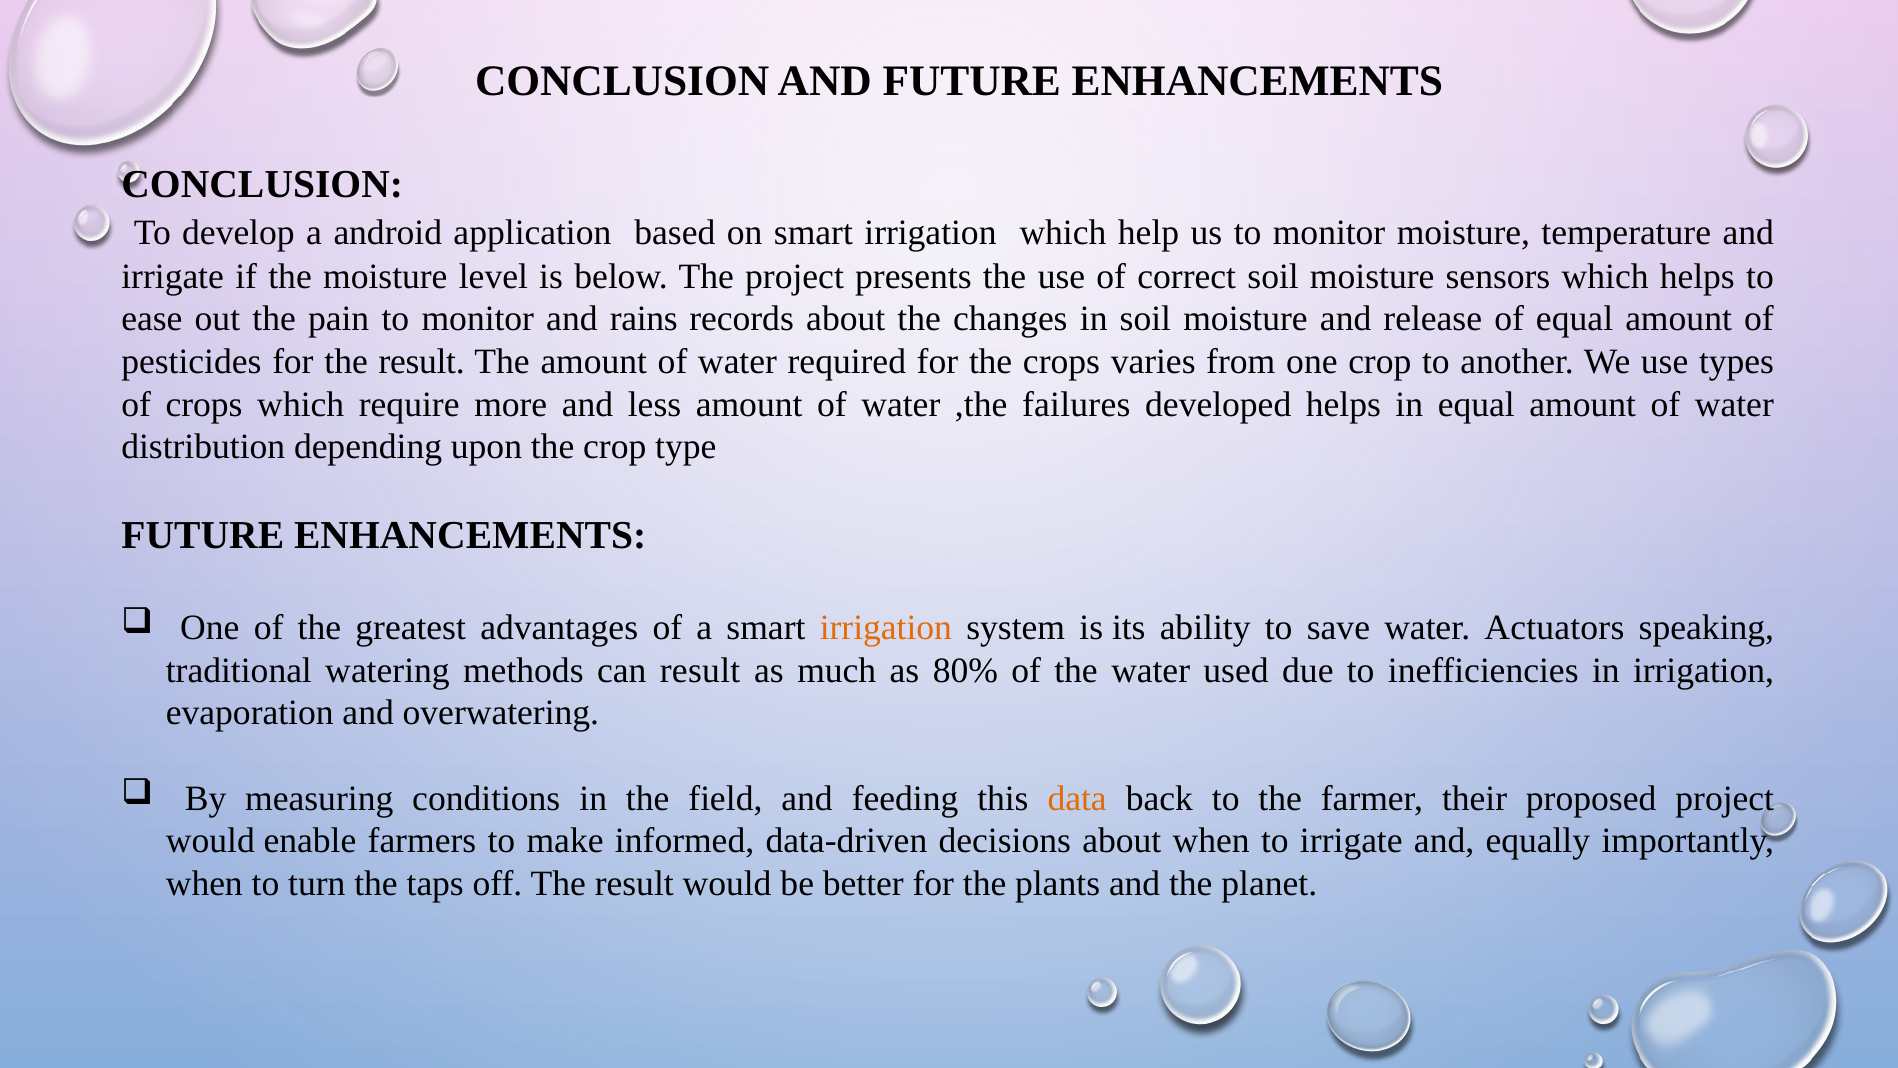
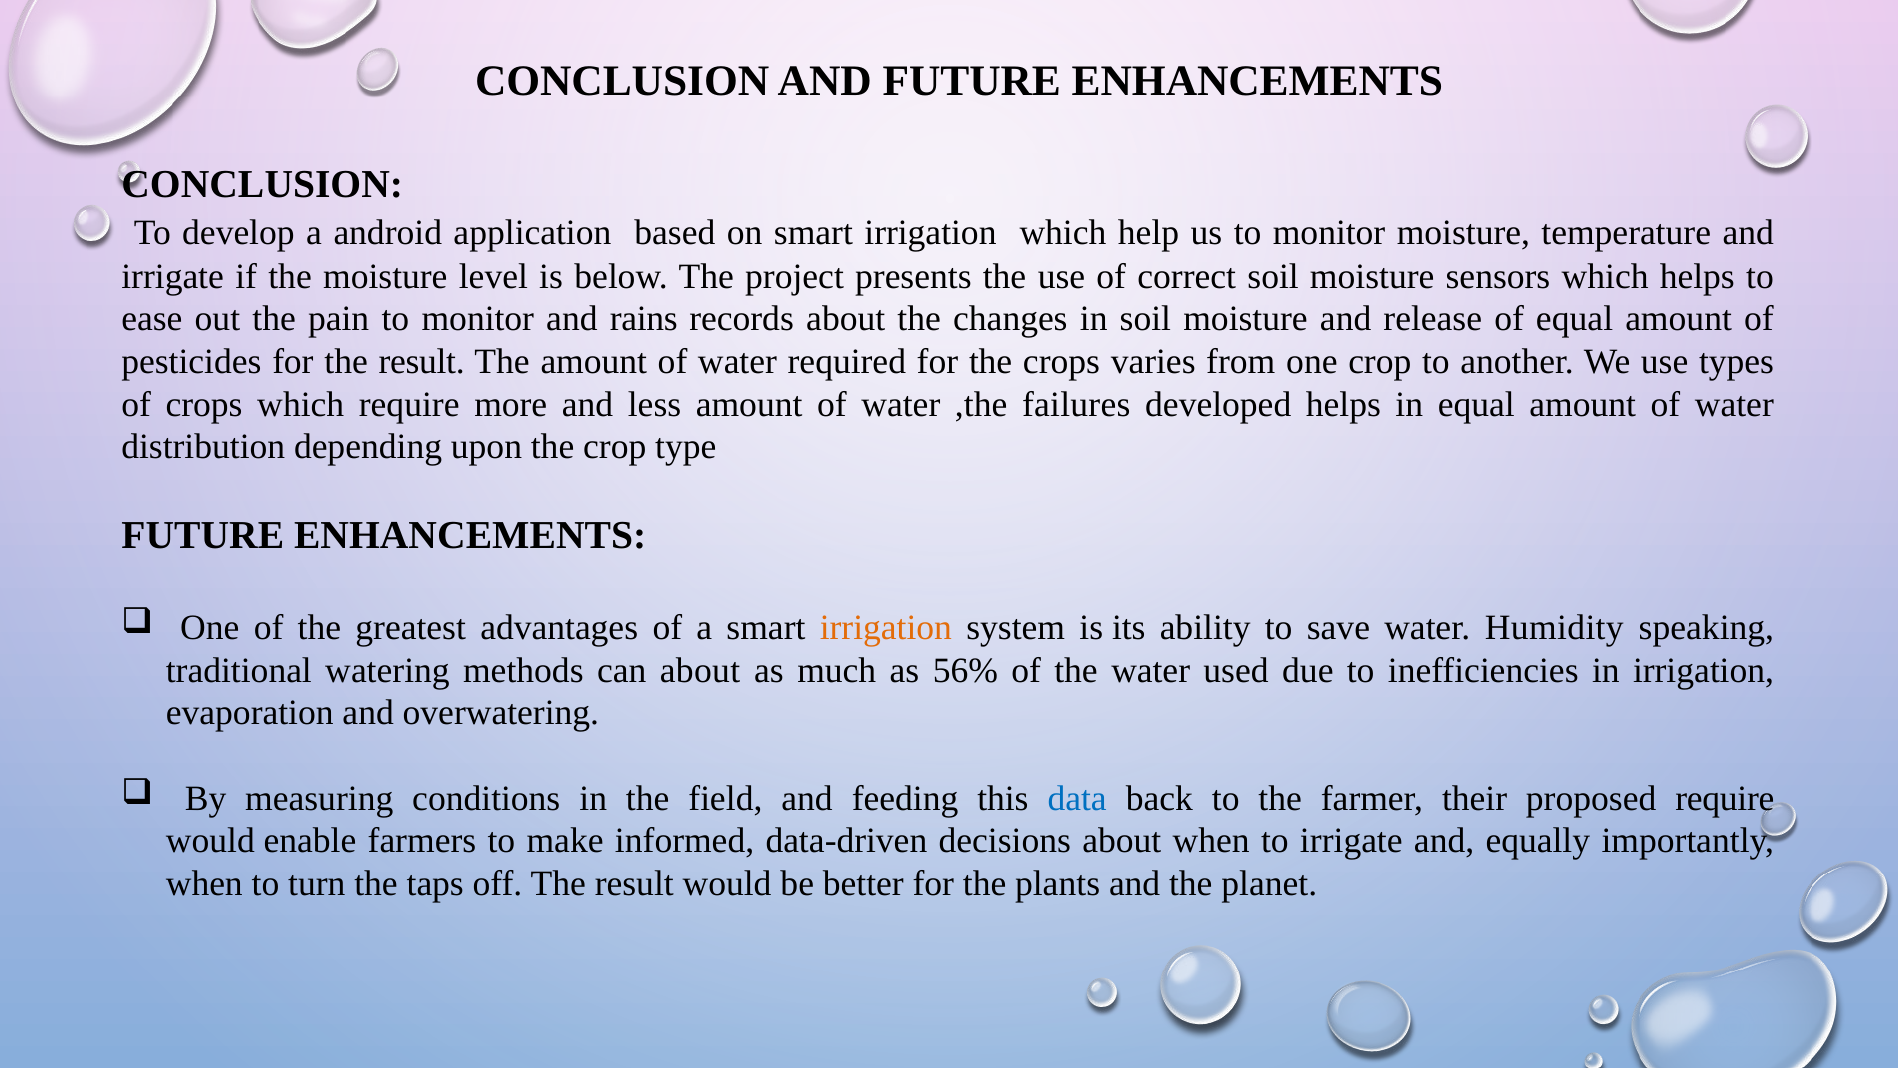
Actuators: Actuators -> Humidity
can result: result -> about
80%: 80% -> 56%
data colour: orange -> blue
proposed project: project -> require
